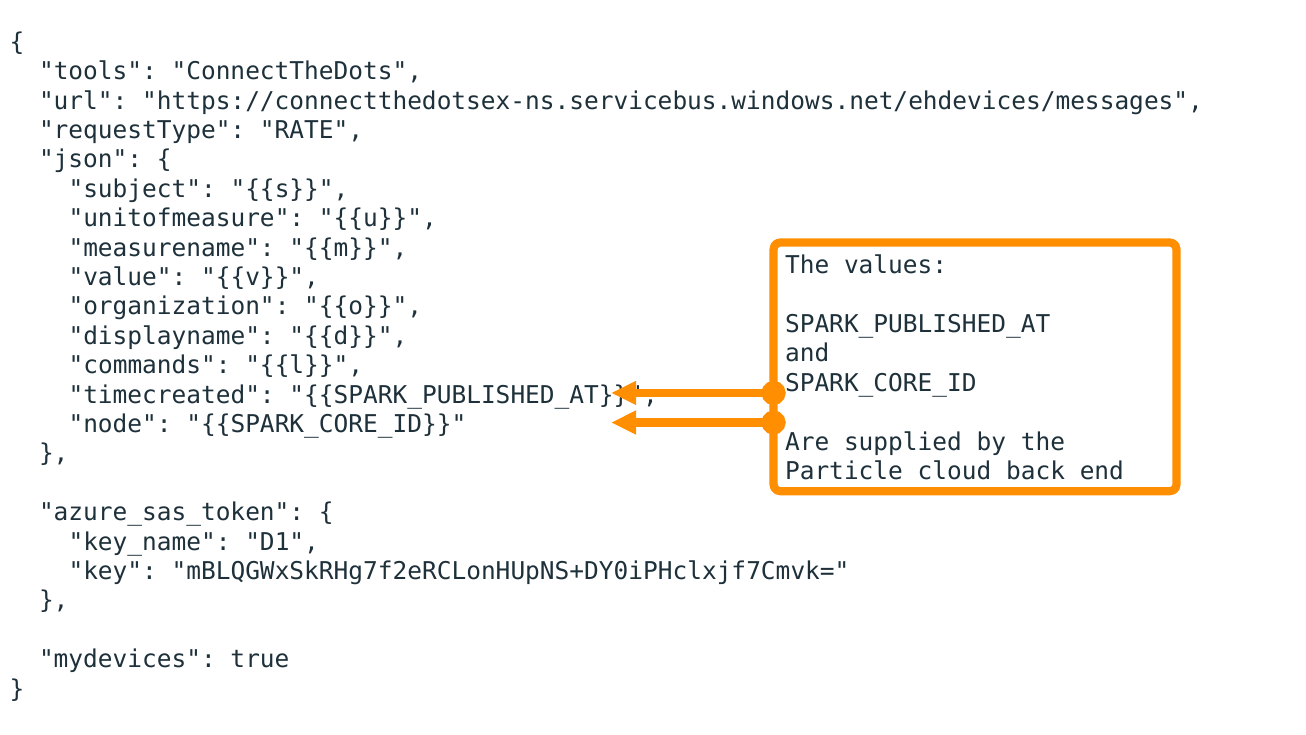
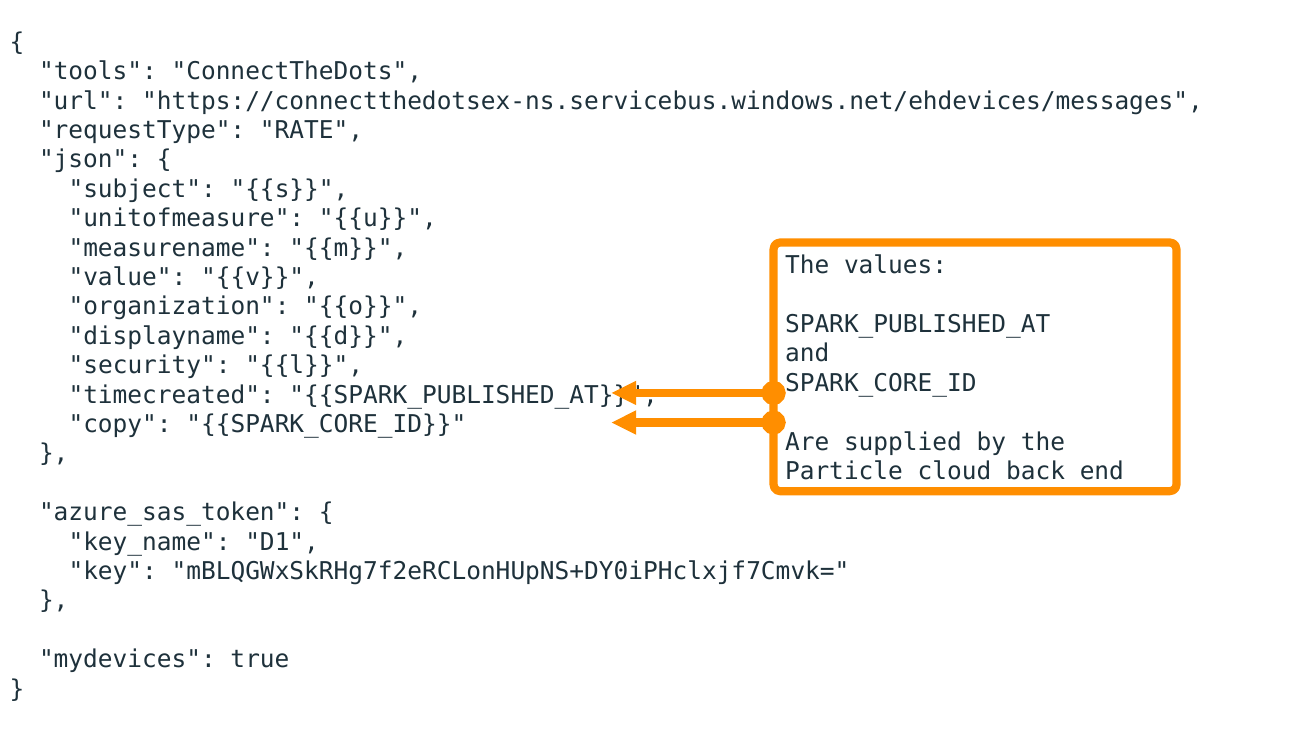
commands: commands -> security
node: node -> copy
